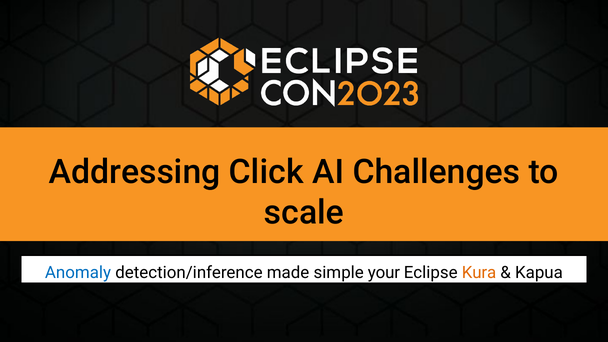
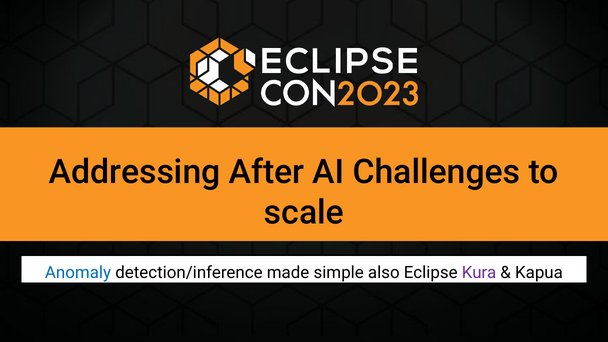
Click: Click -> After
your: your -> also
Kura colour: orange -> purple
